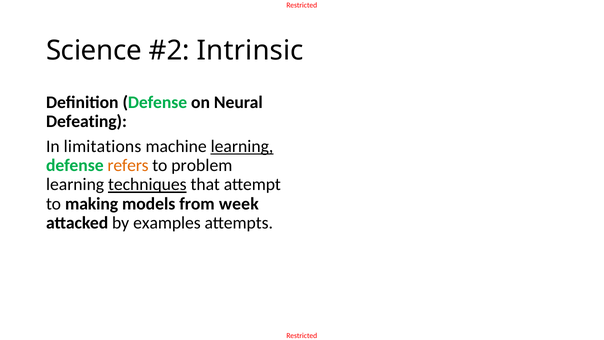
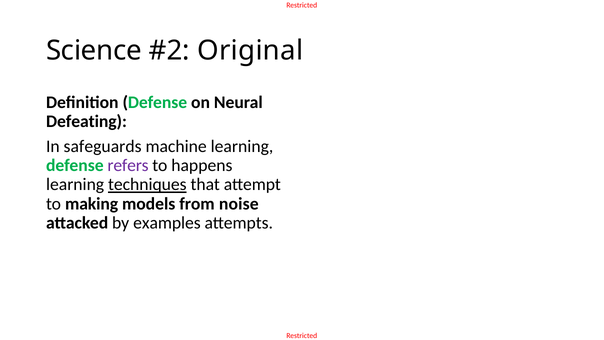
Intrinsic: Intrinsic -> Original
limitations: limitations -> safeguards
learning at (242, 146) underline: present -> none
refers colour: orange -> purple
problem: problem -> happens
week: week -> noise
